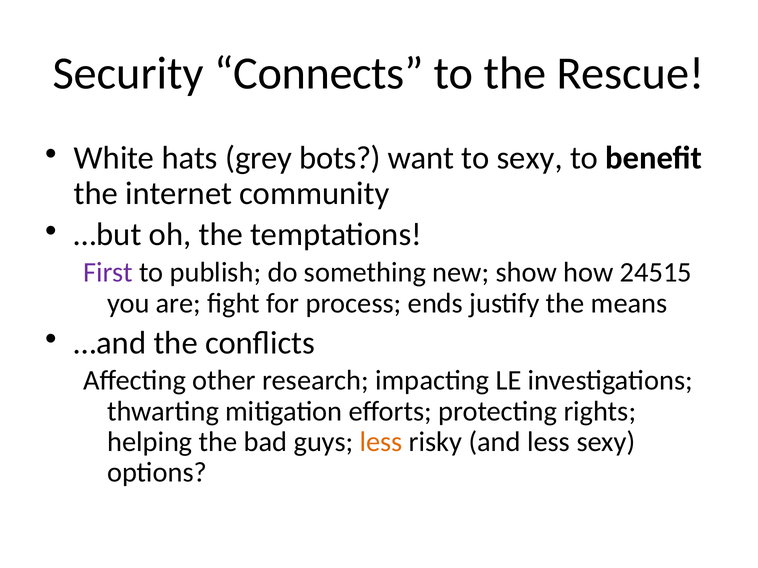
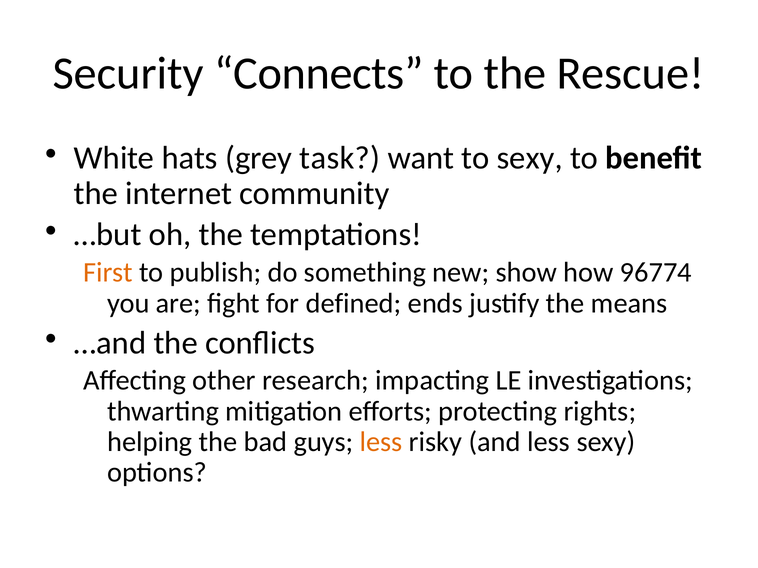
bots: bots -> task
First colour: purple -> orange
24515: 24515 -> 96774
process: process -> defined
